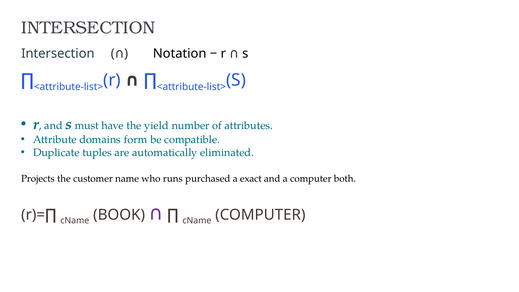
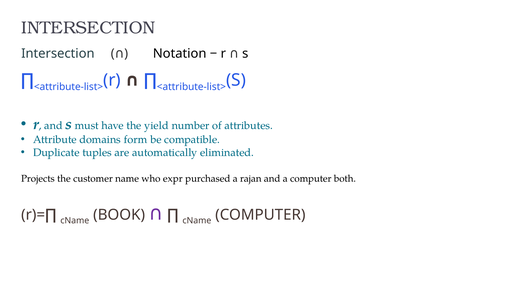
runs: runs -> expr
exact: exact -> rajan
